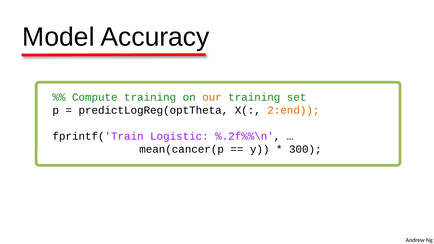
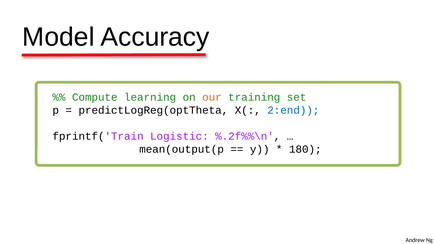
Compute training: training -> learning
2:end colour: orange -> blue
mean(cancer(p: mean(cancer(p -> mean(output(p
300: 300 -> 180
